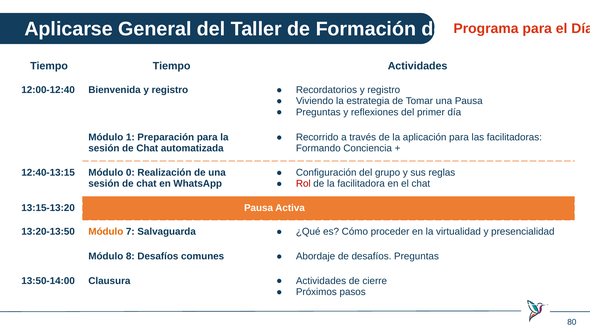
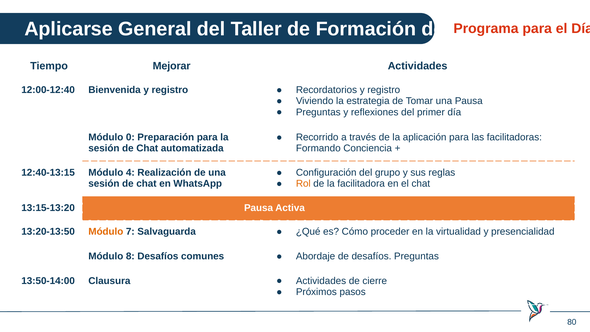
Tiempo Tiempo: Tiempo -> Mejorar
1: 1 -> 0
0: 0 -> 4
Rol colour: red -> orange
